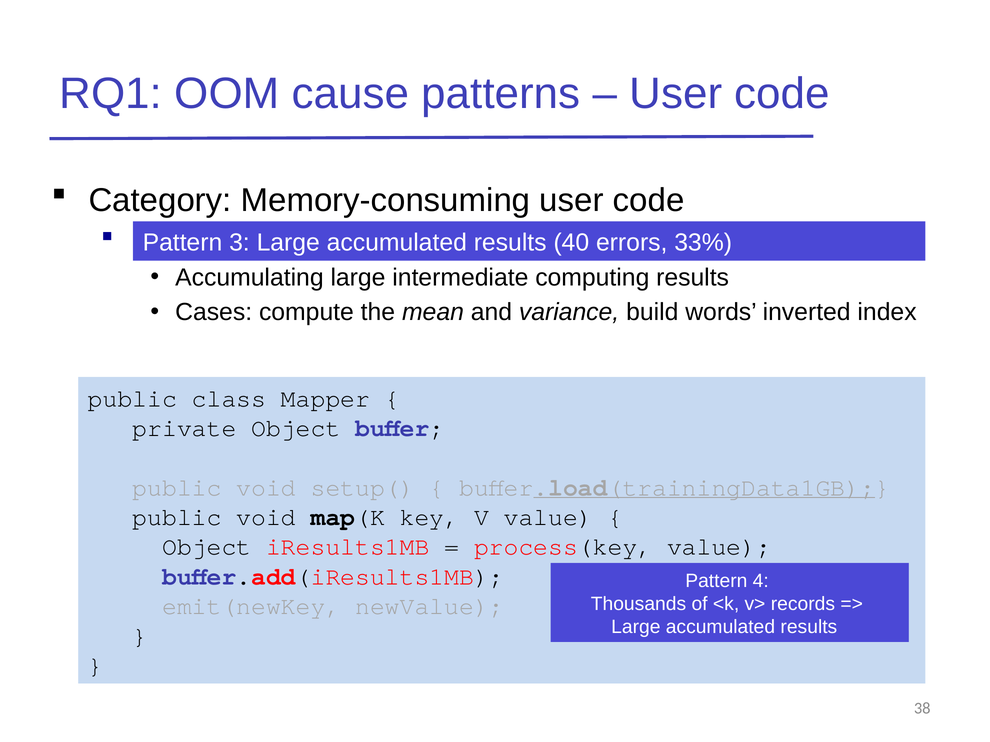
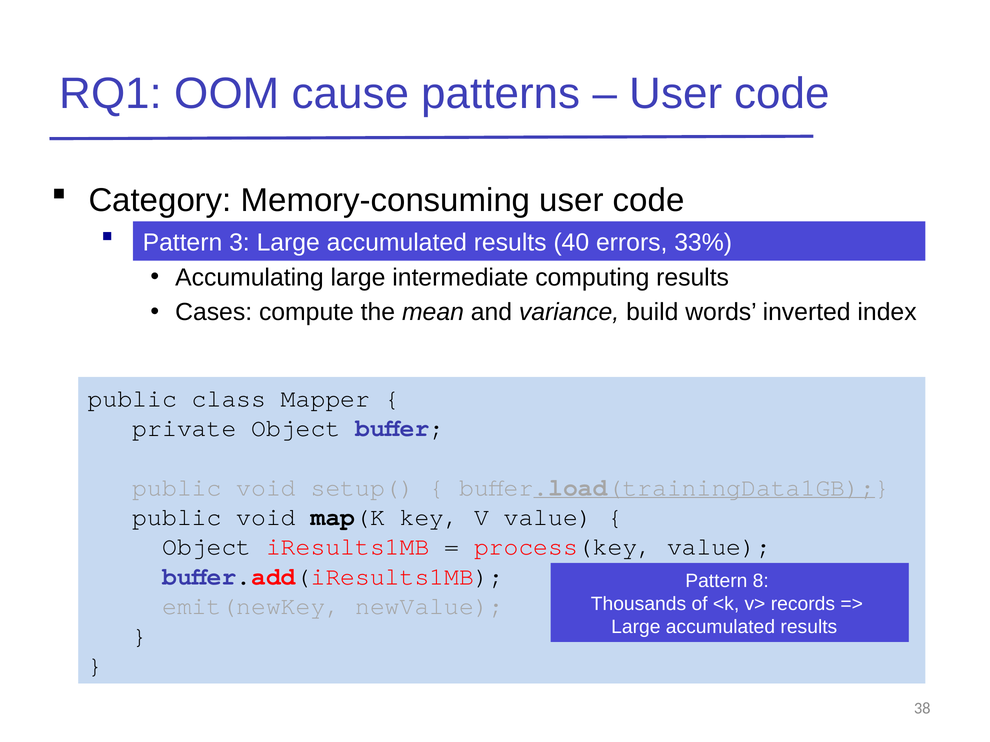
4: 4 -> 8
